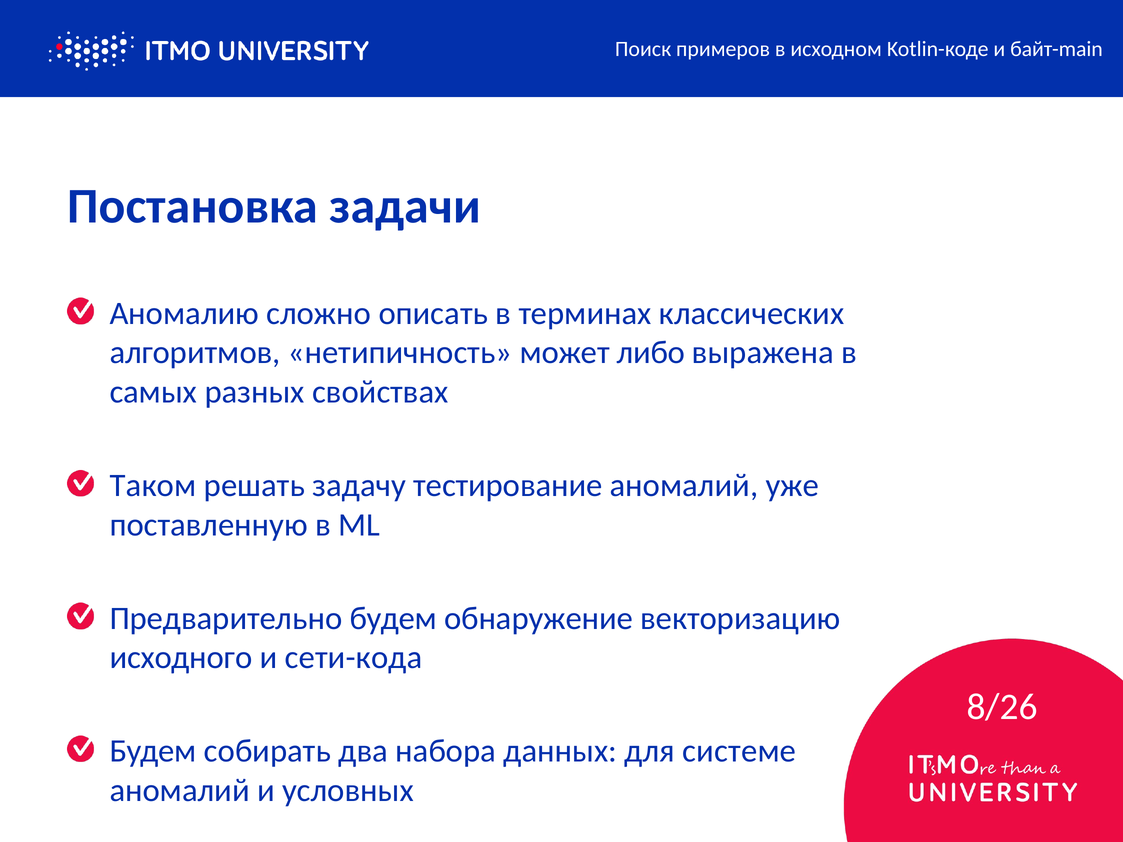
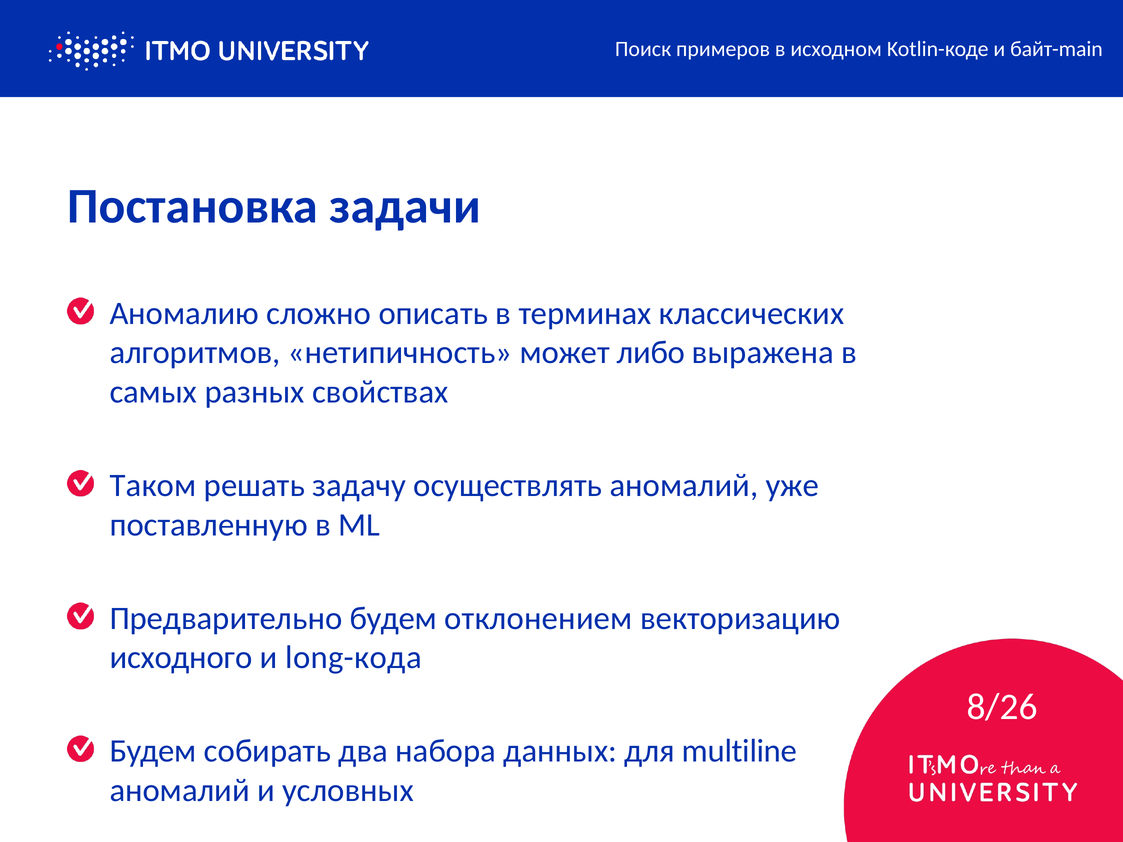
тестирование: тестирование -> осуществлять
обнаружение: обнаружение -> отклонением
сети-кода: сети-кода -> long-кода
системе: системе -> multiline
